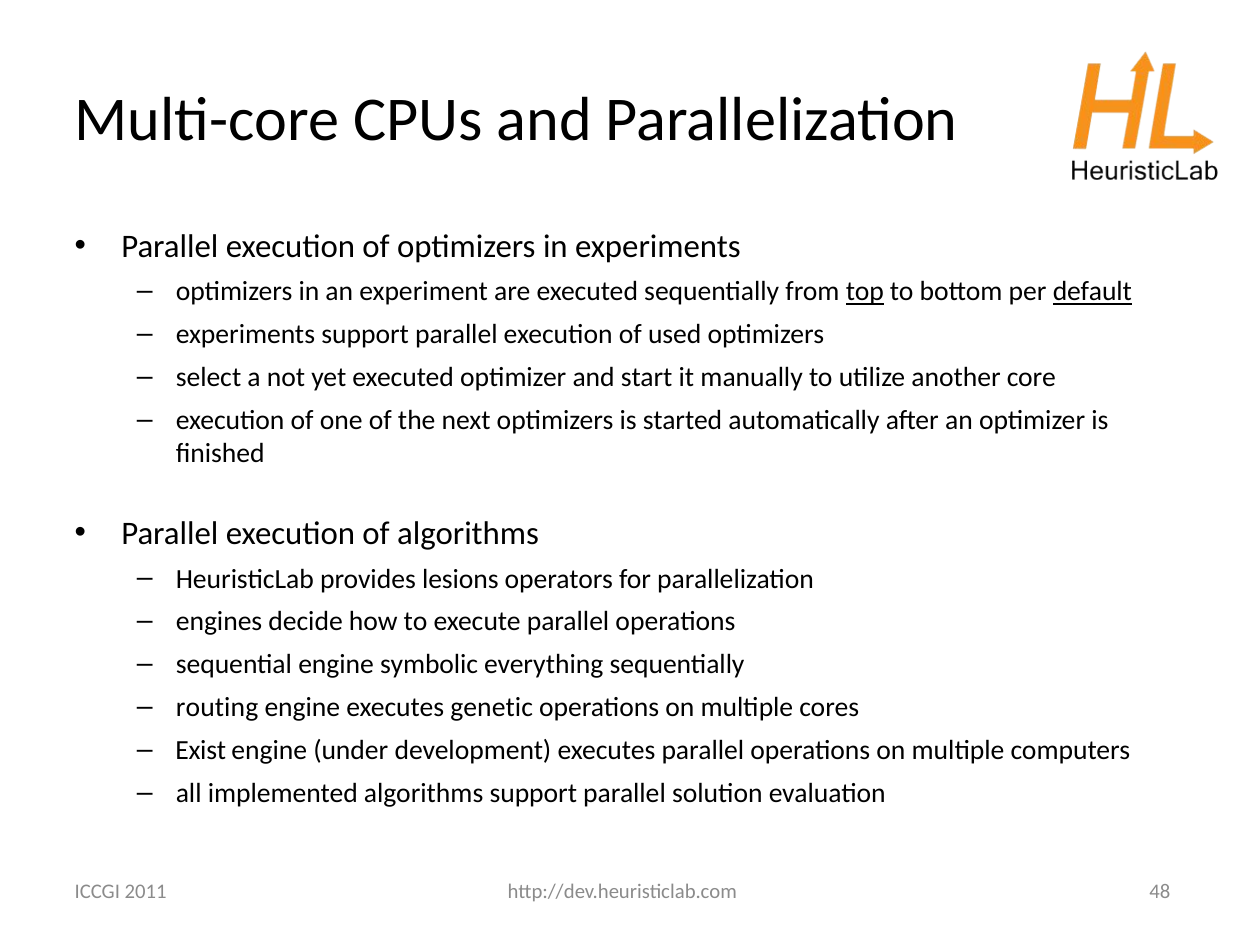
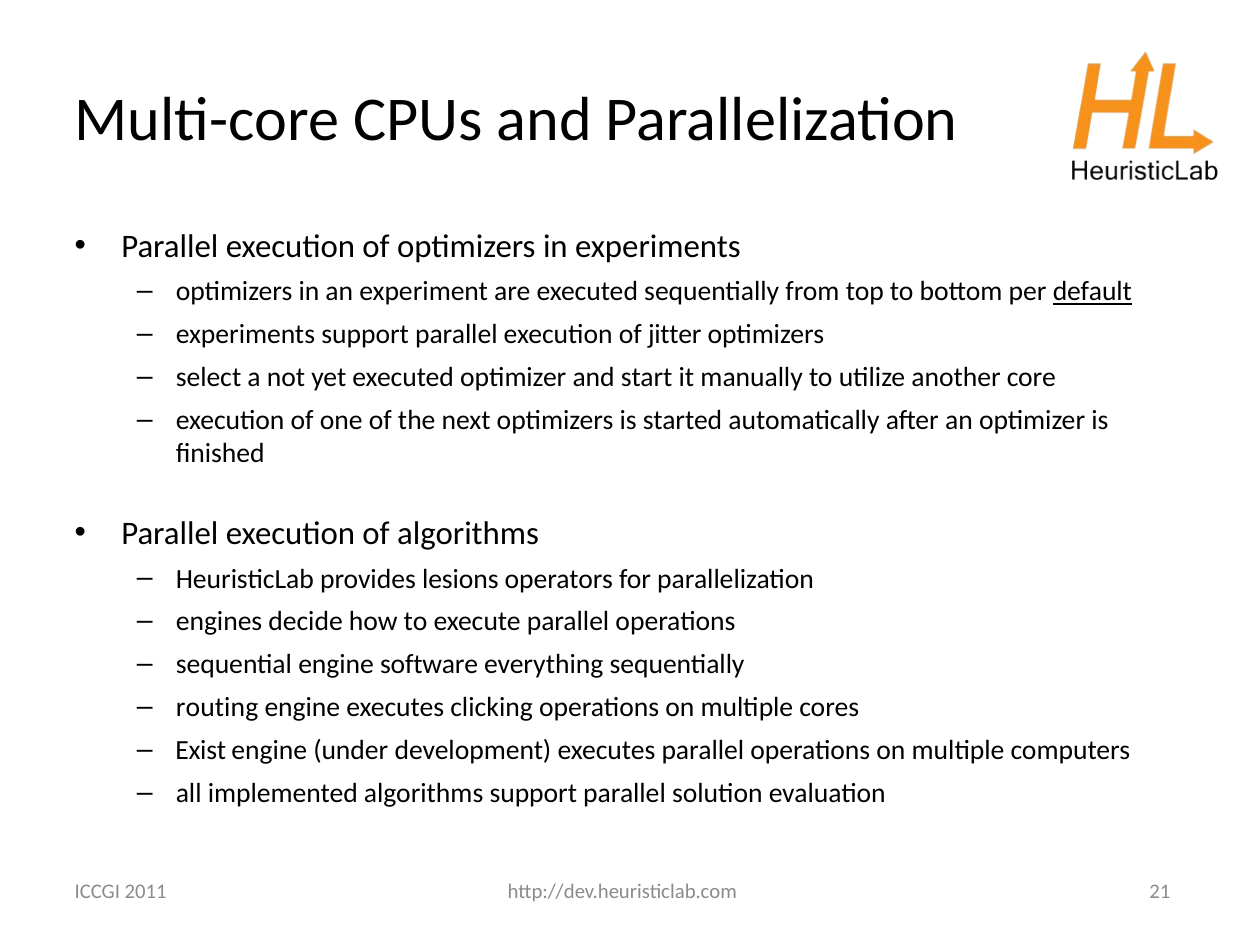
top underline: present -> none
used: used -> jitter
symbolic: symbolic -> software
genetic: genetic -> clicking
48: 48 -> 21
